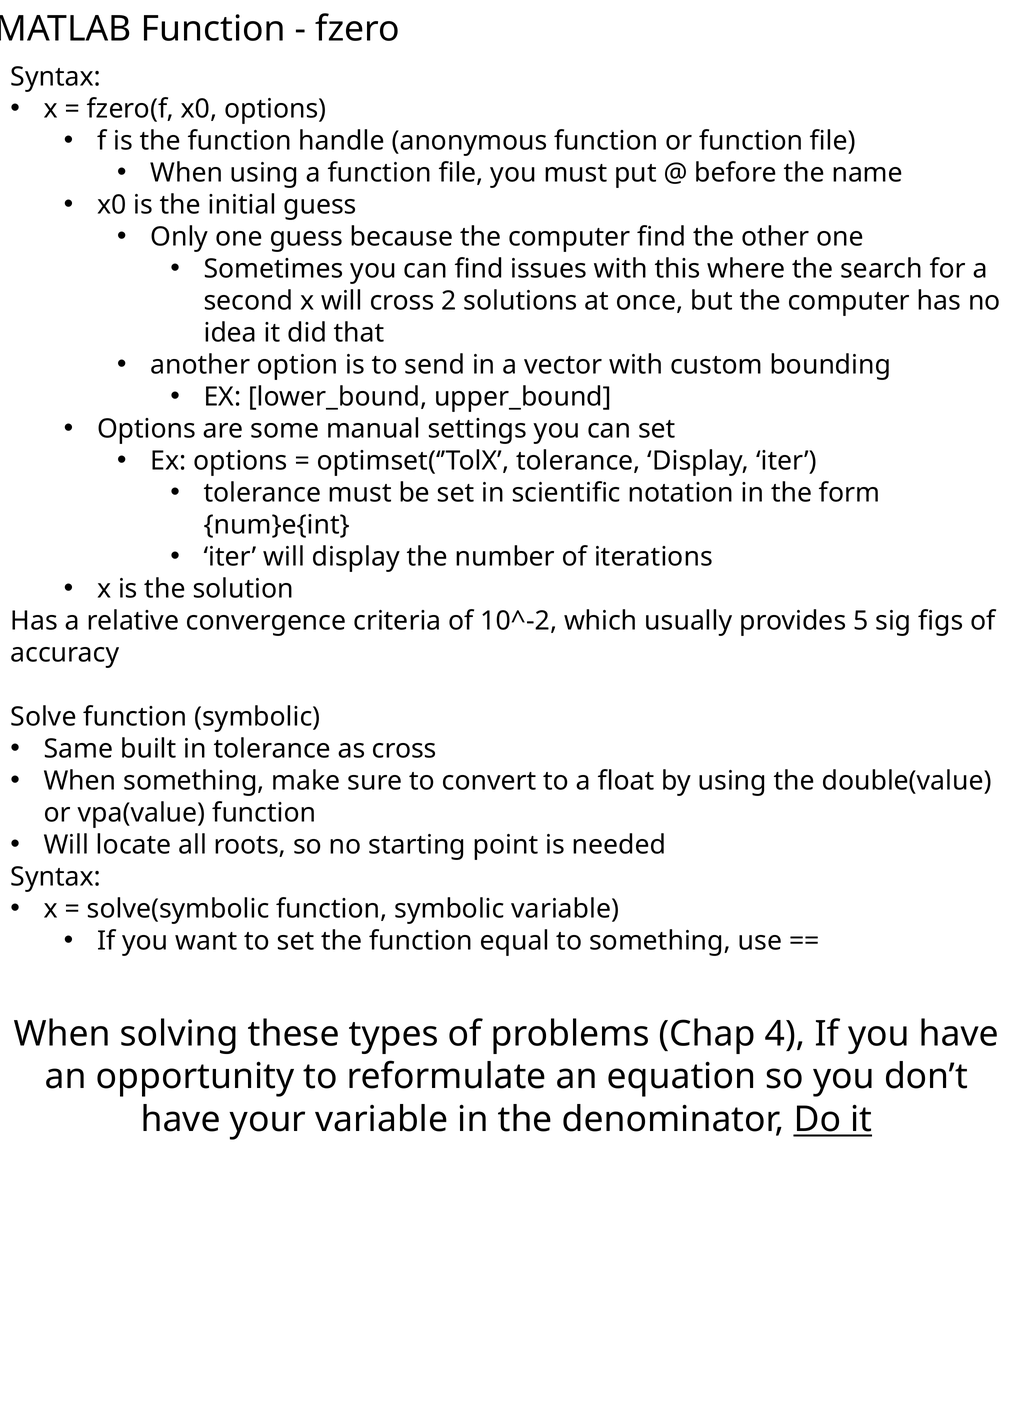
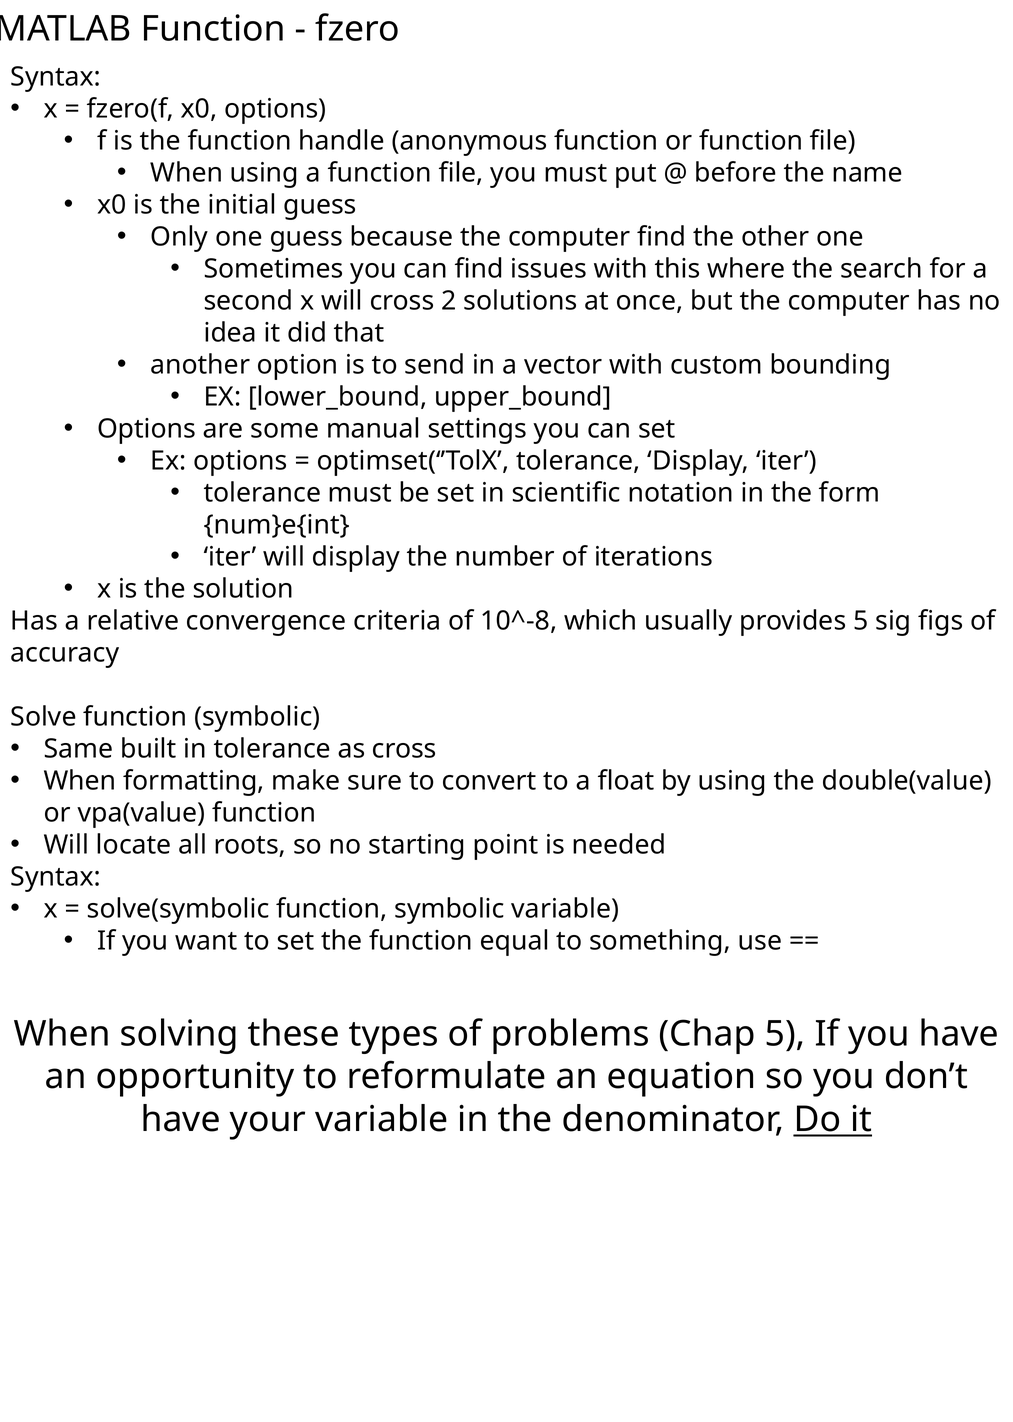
10^-2: 10^-2 -> 10^-8
When something: something -> formatting
Chap 4: 4 -> 5
